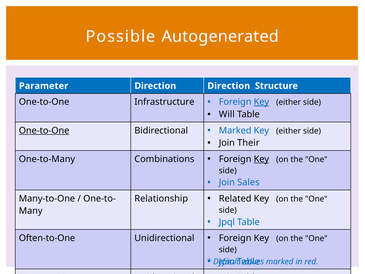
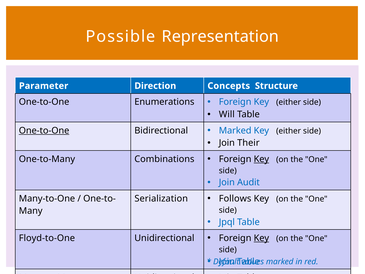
Autogenerated: Autogenerated -> Representation
Direction Direction: Direction -> Concepts
Infrastructure: Infrastructure -> Enumerations
Key at (261, 102) underline: present -> none
Sales: Sales -> Audit
Relationship: Relationship -> Serialization
Related: Related -> Follows
Often-to-One: Often-to-One -> Floyd-to-One
Key at (261, 238) underline: none -> present
